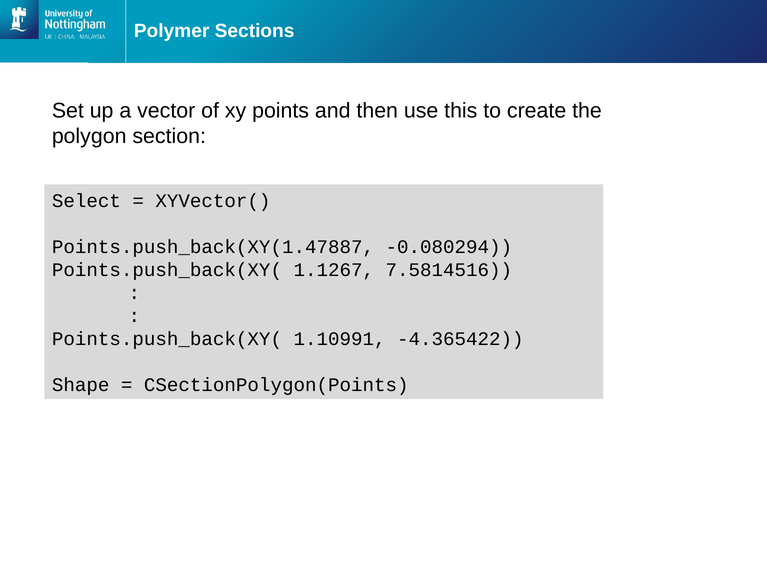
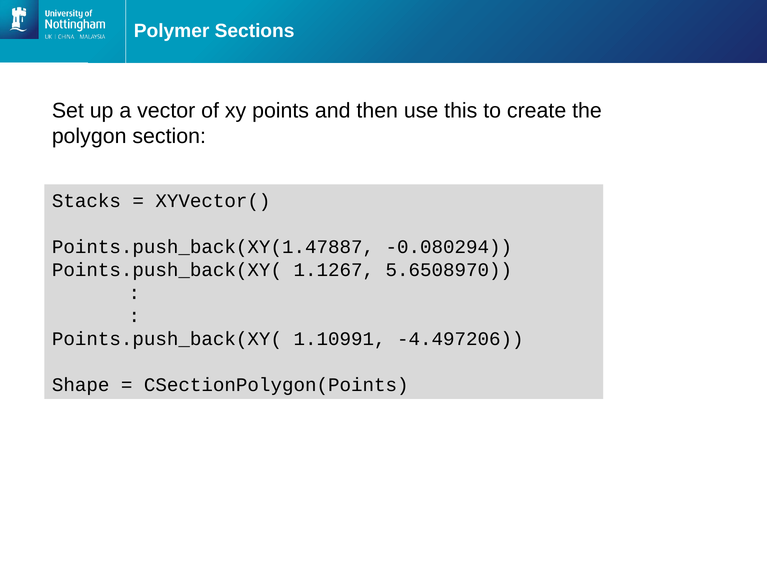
Select: Select -> Stacks
7.5814516: 7.5814516 -> 5.6508970
-4.365422: -4.365422 -> -4.497206
